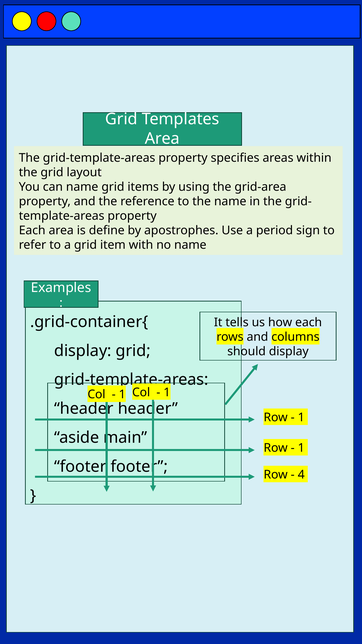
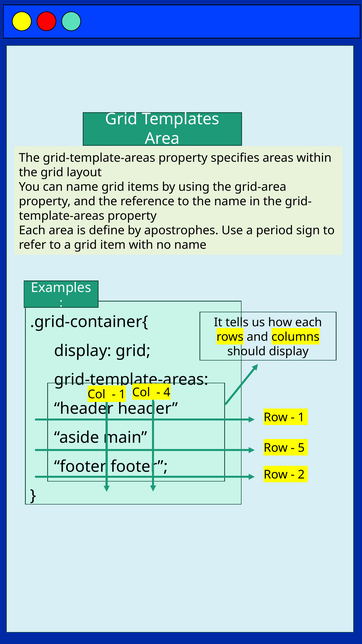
1 at (167, 392): 1 -> 4
1 at (301, 448): 1 -> 5
4: 4 -> 2
